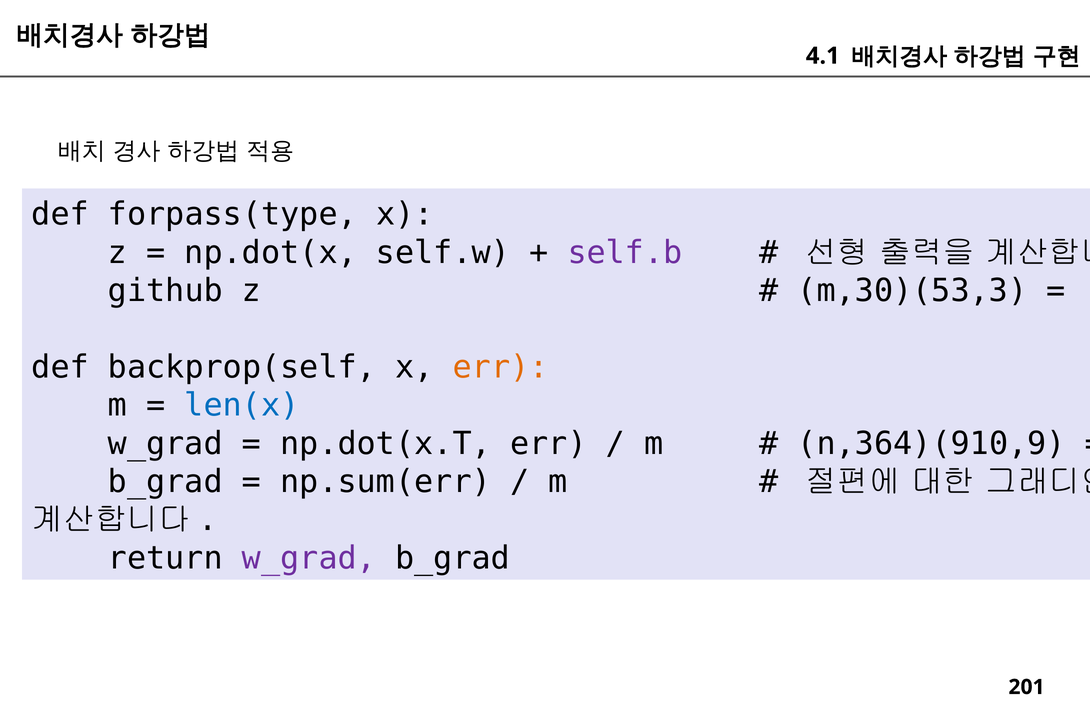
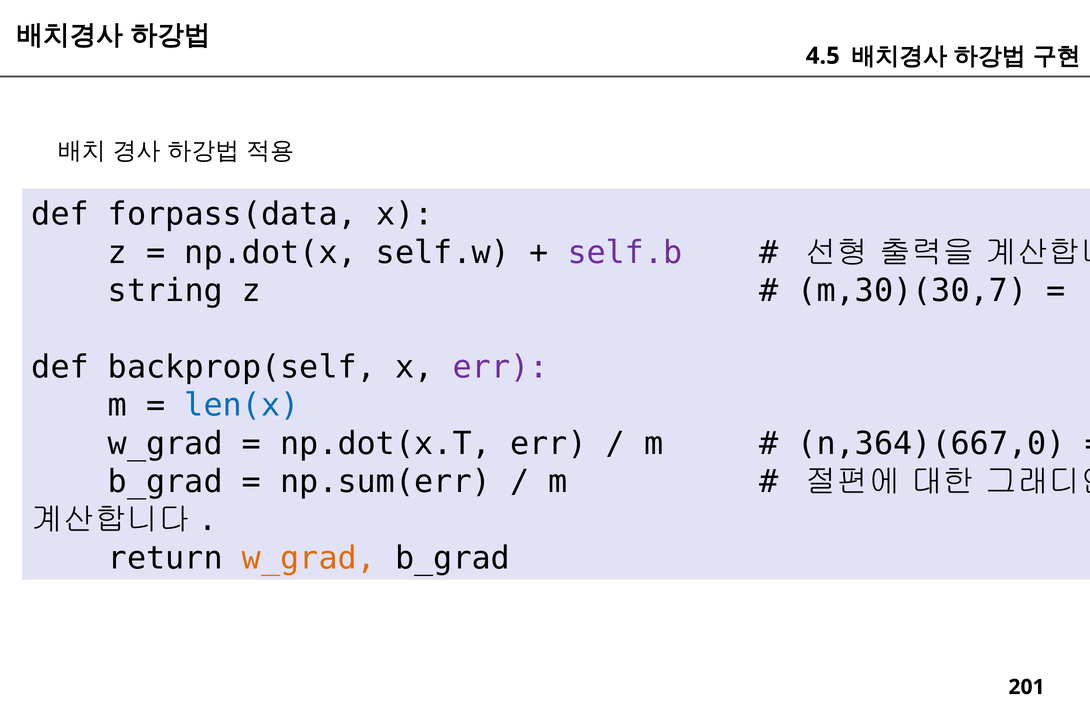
4.1: 4.1 -> 4.5
forpass(type: forpass(type -> forpass(data
github: github -> string
m,30)(53,3: m,30)(53,3 -> m,30)(30,7
err at (501, 367) colour: orange -> purple
n,364)(910,9: n,364)(910,9 -> n,364)(667,0
w_grad at (309, 558) colour: purple -> orange
